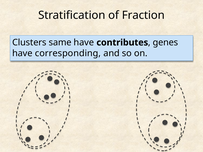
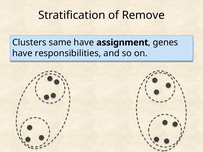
Fraction: Fraction -> Remove
contributes: contributes -> assignment
corresponding: corresponding -> responsibilities
